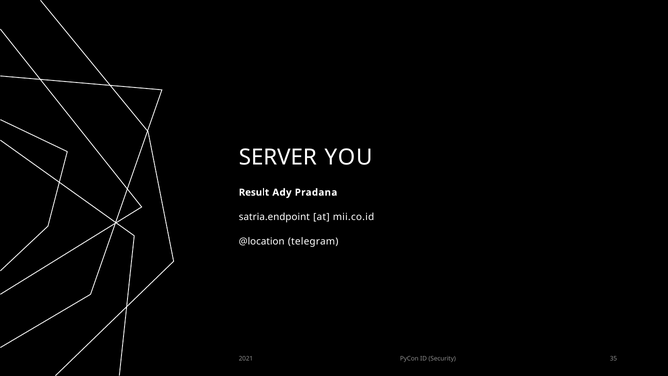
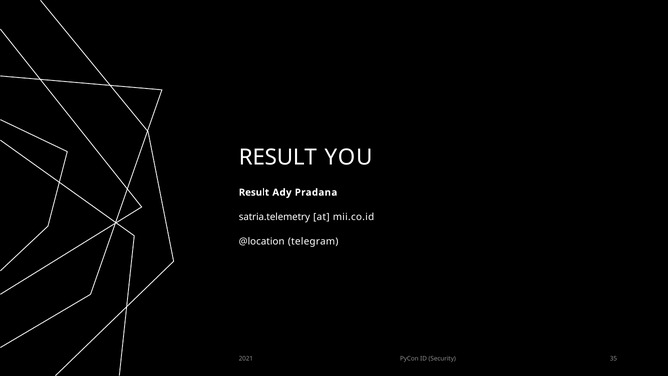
SERVER at (278, 157): SERVER -> RESULT
satria.endpoint: satria.endpoint -> satria.telemetry
